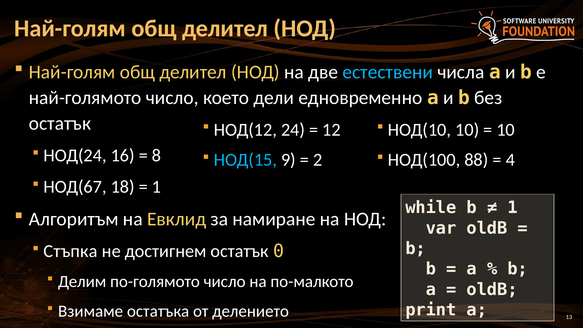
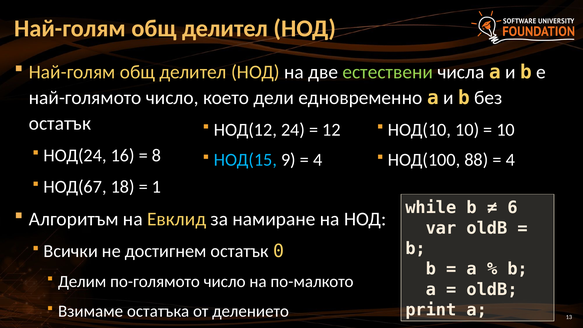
естествени colour: light blue -> light green
2 at (318, 160): 2 -> 4
1 at (513, 208): 1 -> 6
Стъпка: Стъпка -> Всички
